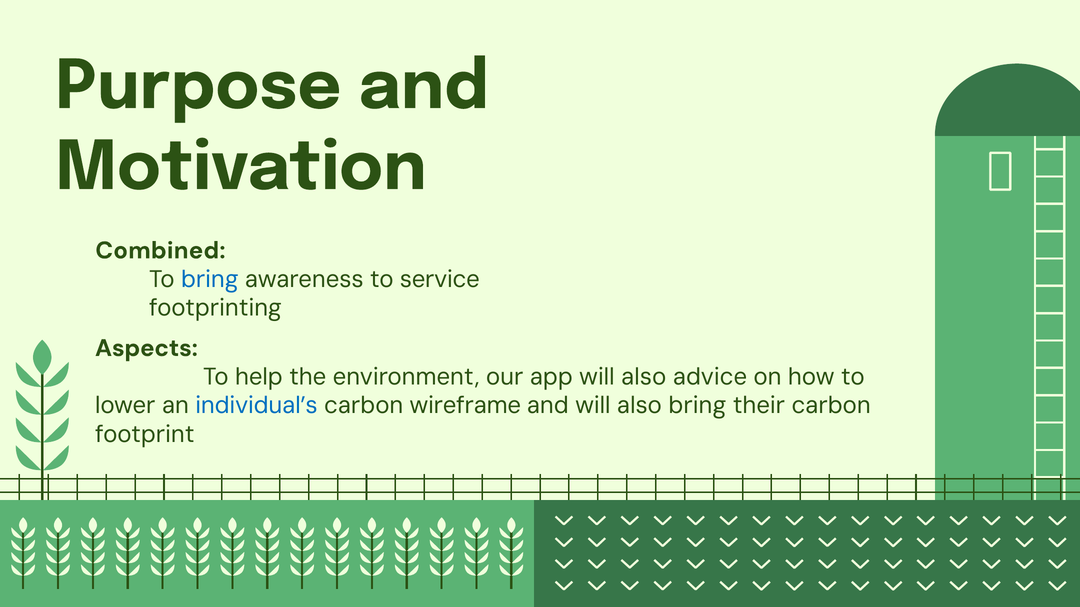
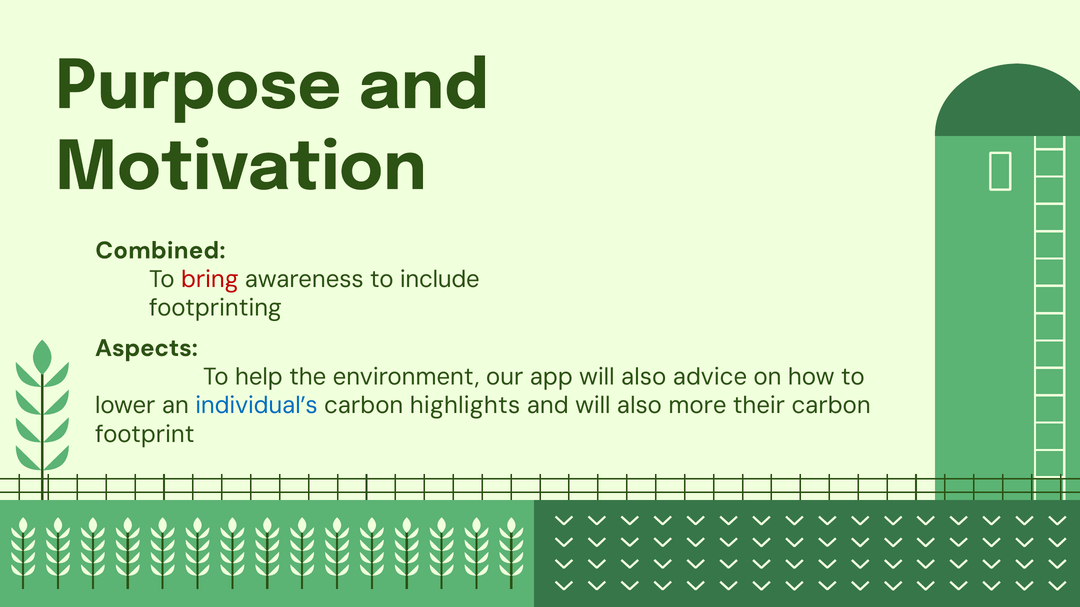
bring at (210, 279) colour: blue -> red
service: service -> include
wireframe: wireframe -> highlights
also bring: bring -> more
